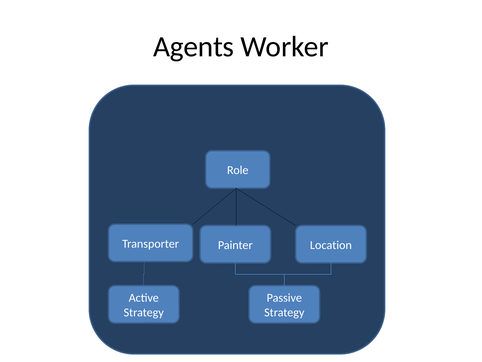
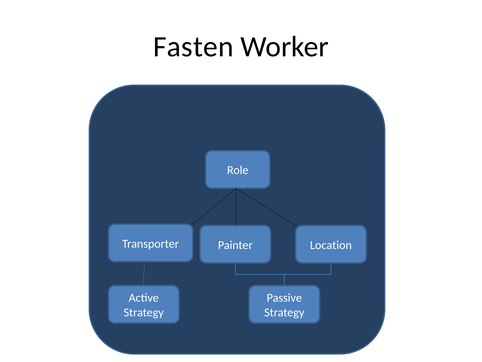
Agents: Agents -> Fasten
